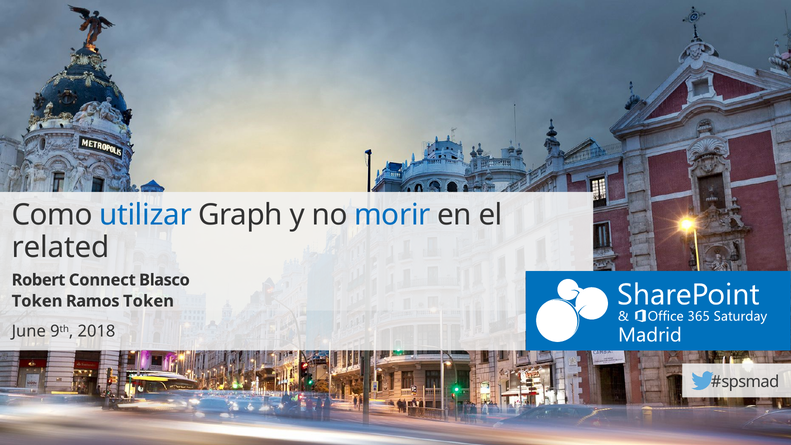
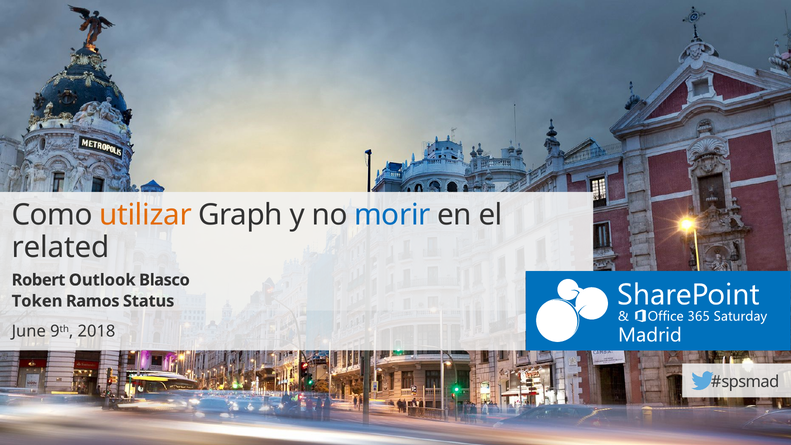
utilizar colour: blue -> orange
Connect: Connect -> Outlook
Ramos Token: Token -> Status
